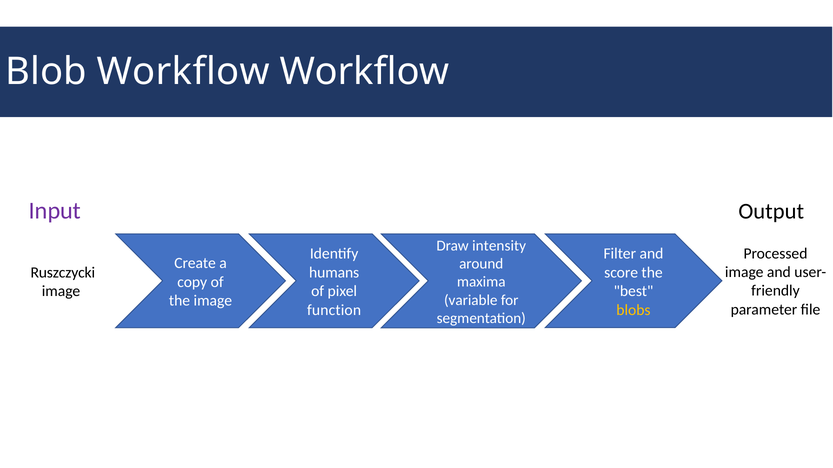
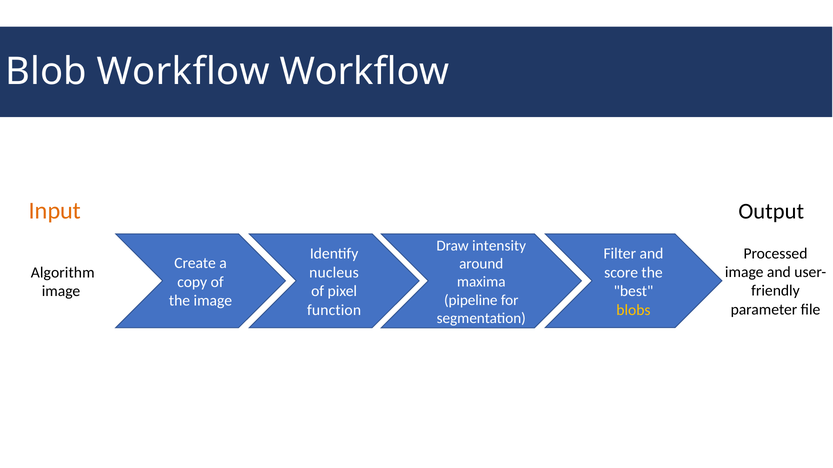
Input colour: purple -> orange
Ruszczycki: Ruszczycki -> Algorithm
humans: humans -> nucleus
variable: variable -> pipeline
